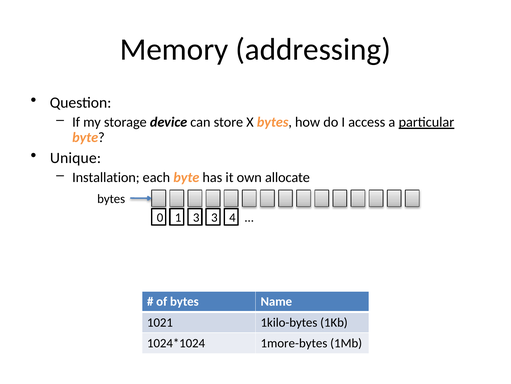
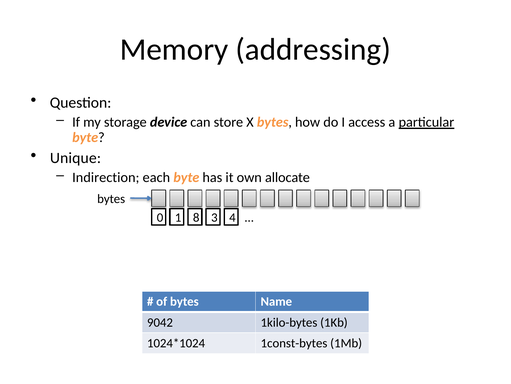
Installation: Installation -> Indirection
1 3: 3 -> 8
1021: 1021 -> 9042
1more-bytes: 1more-bytes -> 1const-bytes
